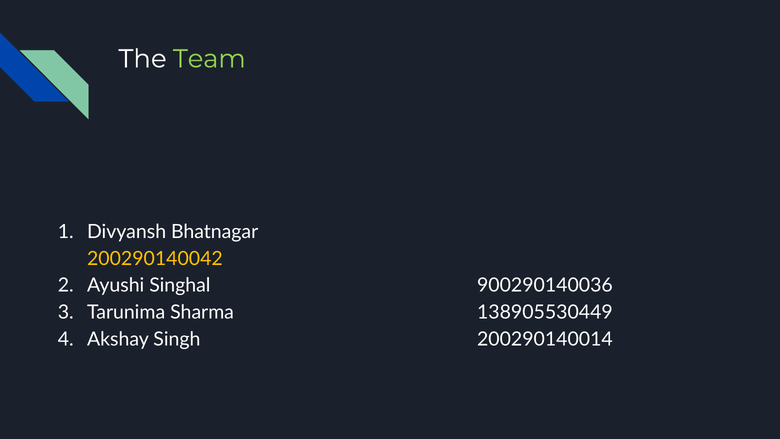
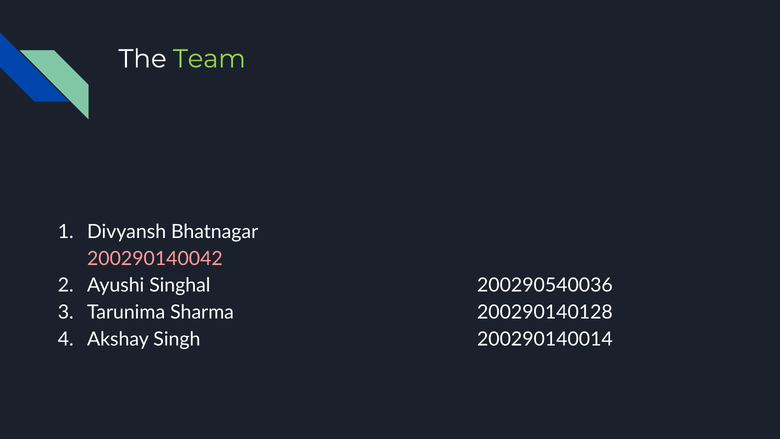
200290140042 colour: yellow -> pink
900290140036: 900290140036 -> 200290540036
138905530449: 138905530449 -> 200290140128
